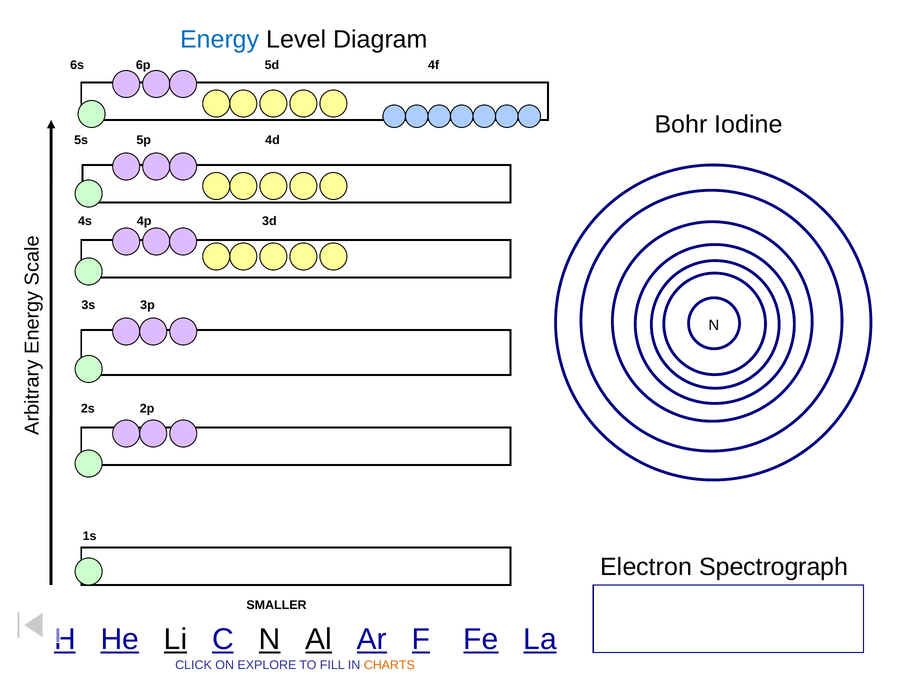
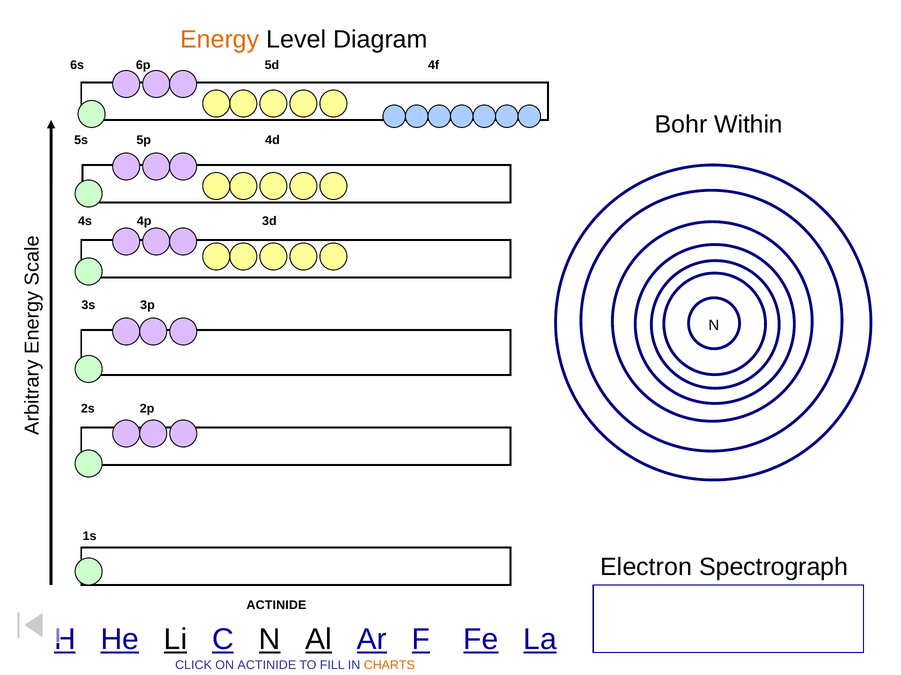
Energy colour: blue -> orange
Iodine: Iodine -> Within
SMALLER at (277, 606): SMALLER -> ACTINIDE
ON EXPLORE: EXPLORE -> ACTINIDE
